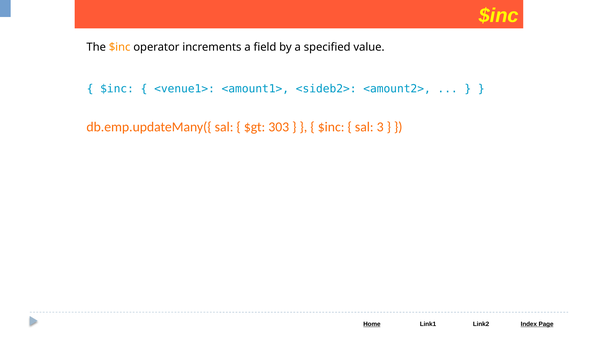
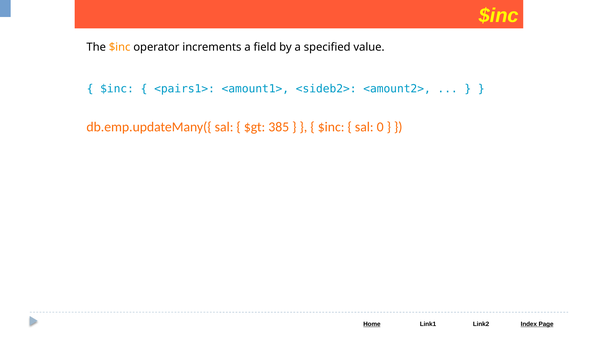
<venue1>: <venue1> -> <pairs1>
303: 303 -> 385
3: 3 -> 0
